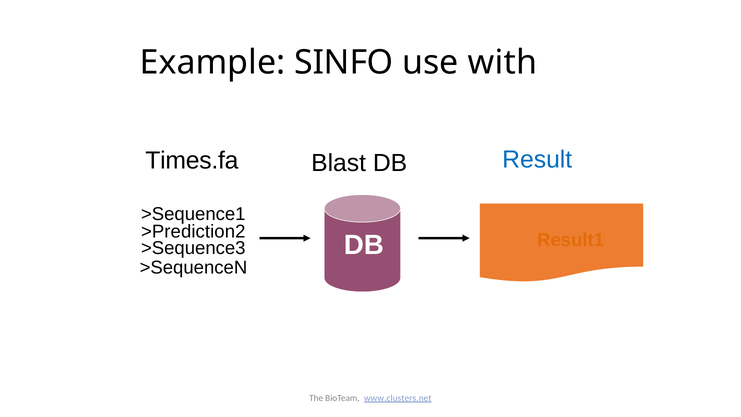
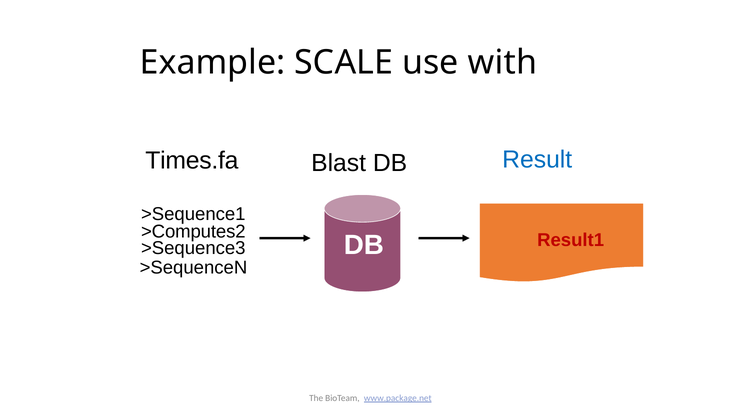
SINFO: SINFO -> SCALE
>Prediction2: >Prediction2 -> >Computes2
Result1 colour: orange -> red
www.clusters.net: www.clusters.net -> www.package.net
